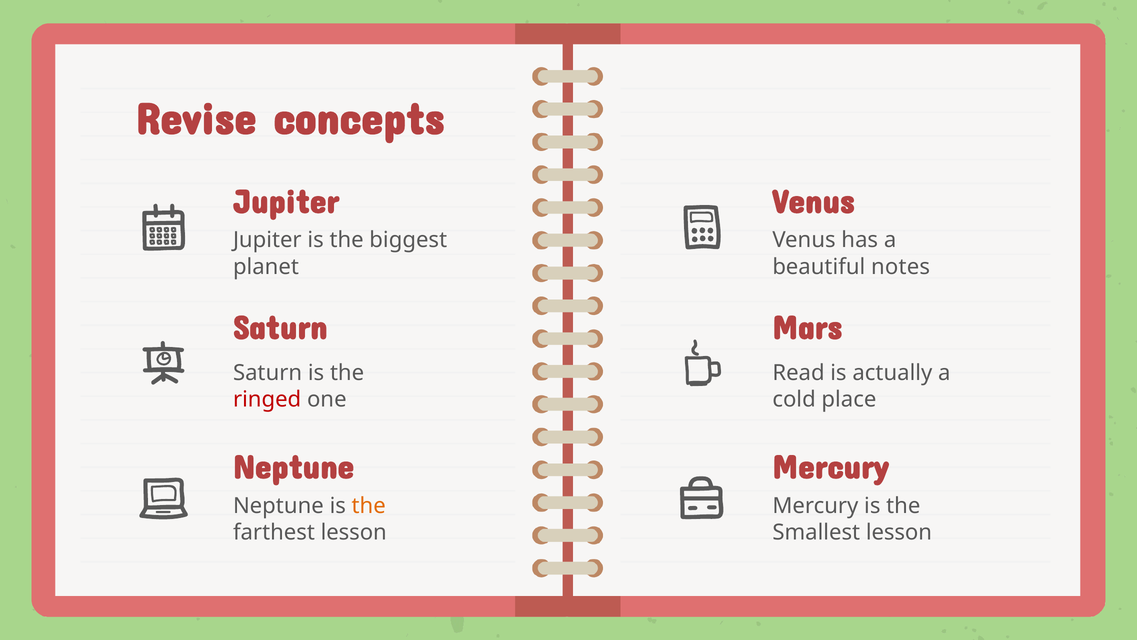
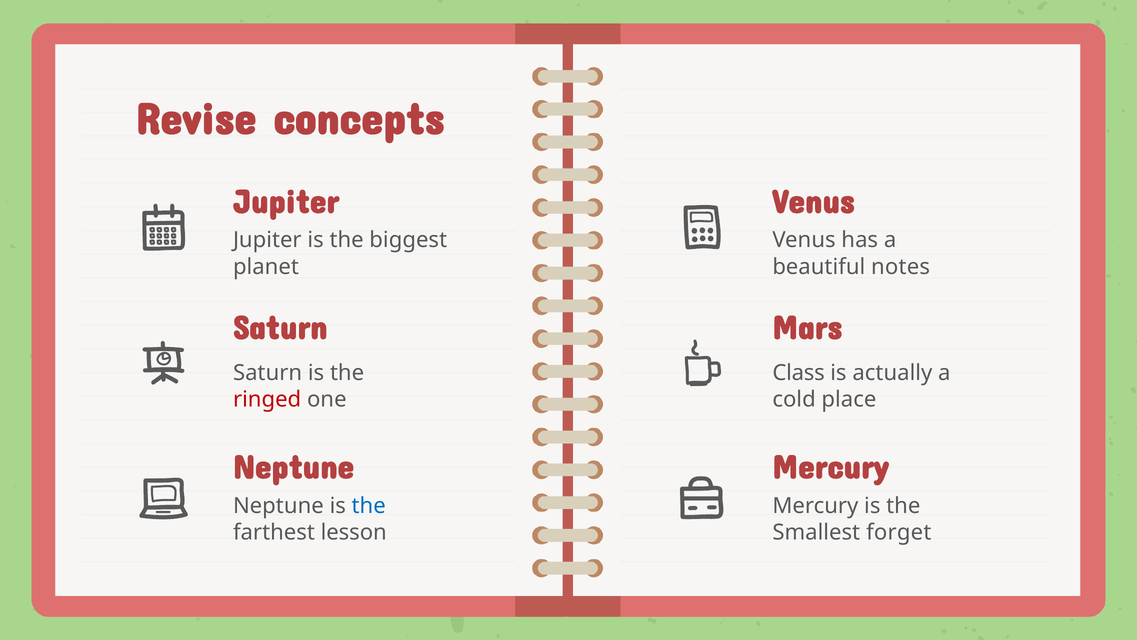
Read: Read -> Class
the at (369, 505) colour: orange -> blue
Smallest lesson: lesson -> forget
